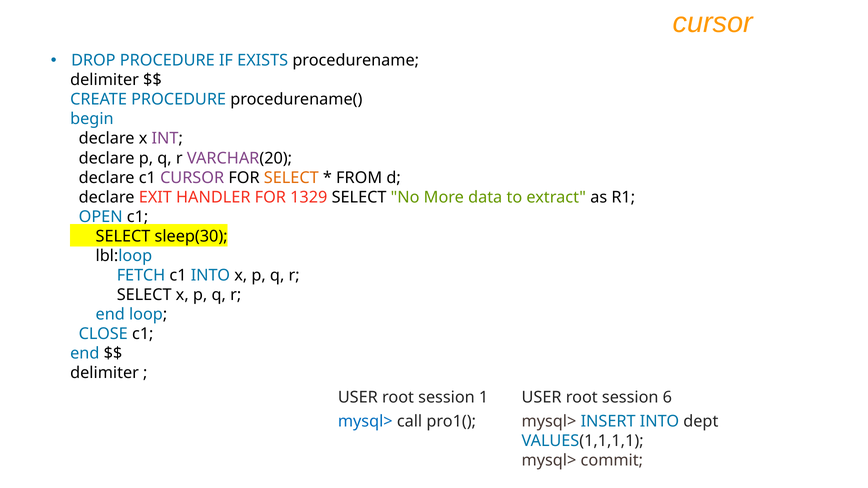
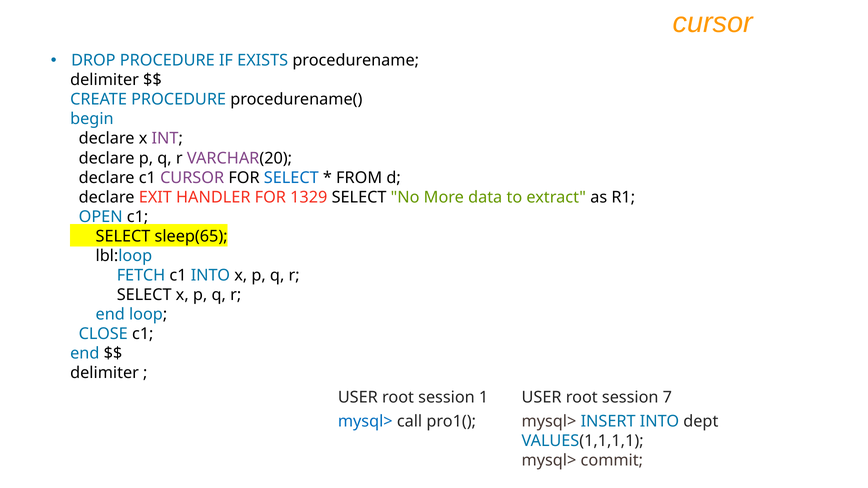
SELECT at (291, 178) colour: orange -> blue
sleep(30: sleep(30 -> sleep(65
6: 6 -> 7
